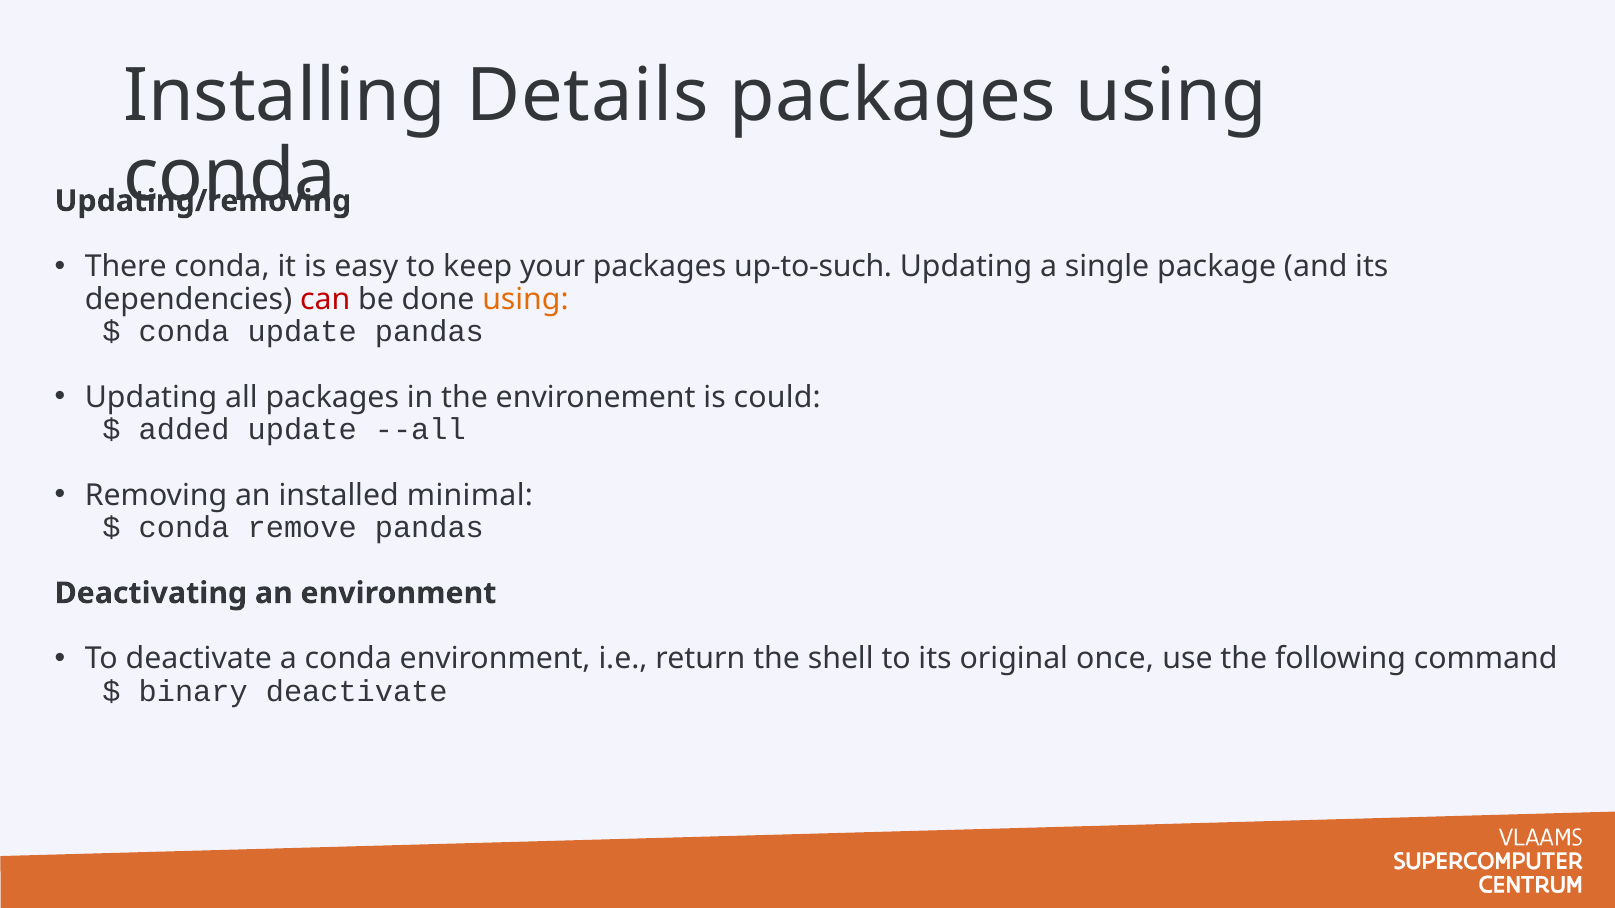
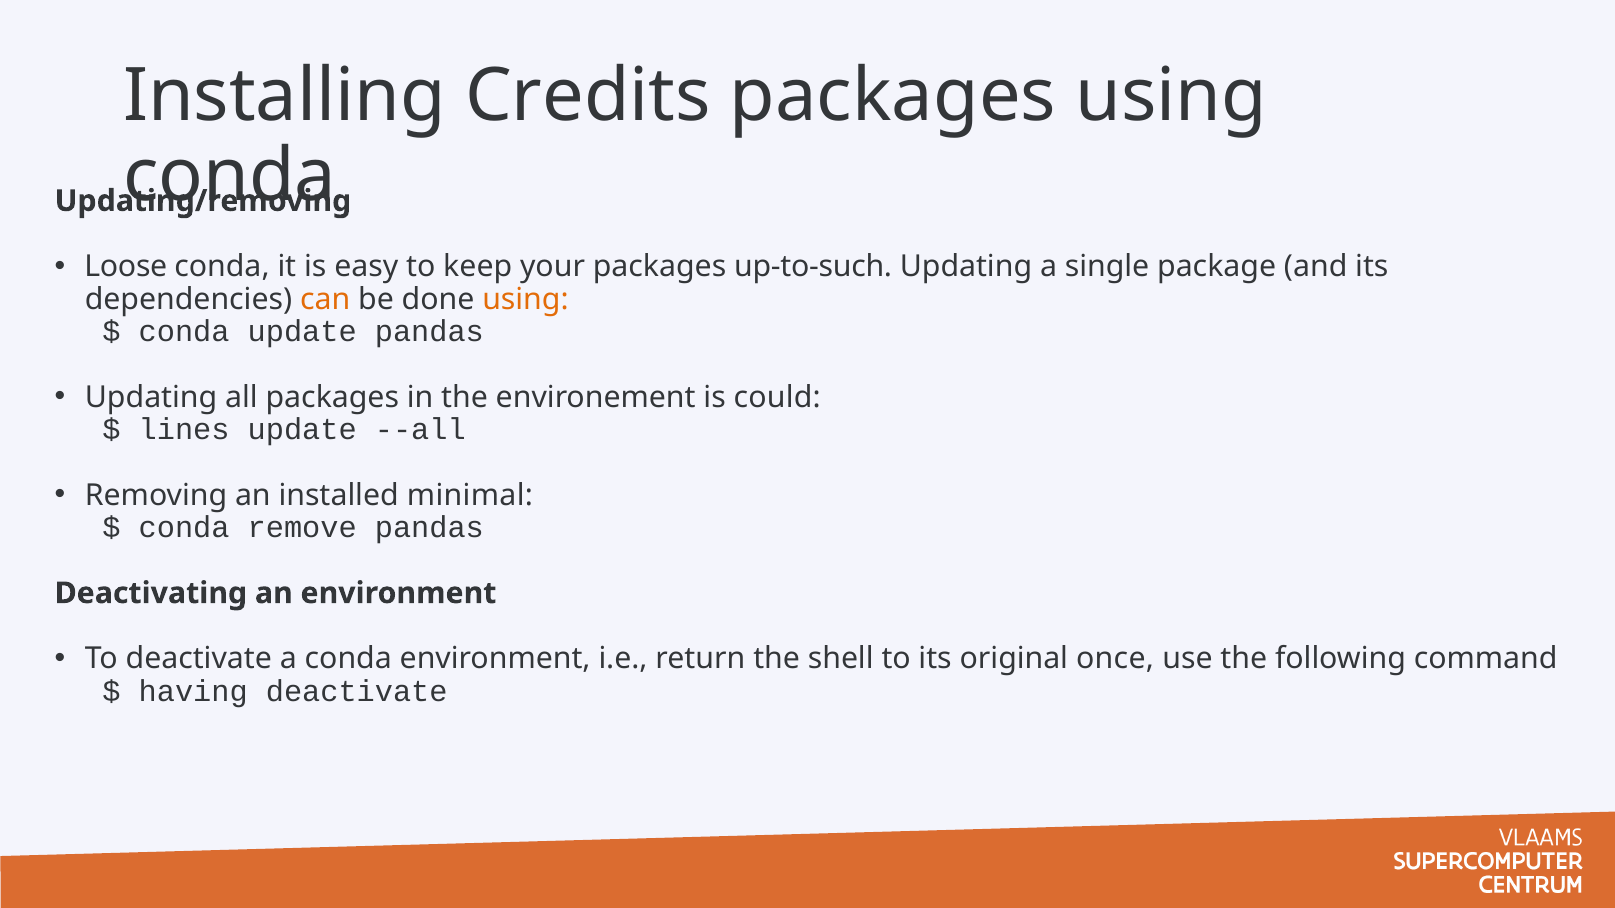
Details: Details -> Credits
There: There -> Loose
can colour: red -> orange
added: added -> lines
binary: binary -> having
